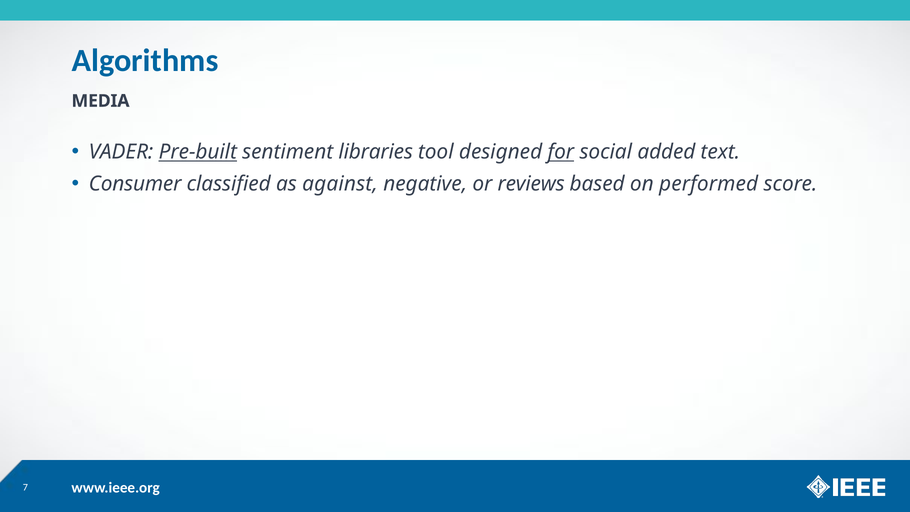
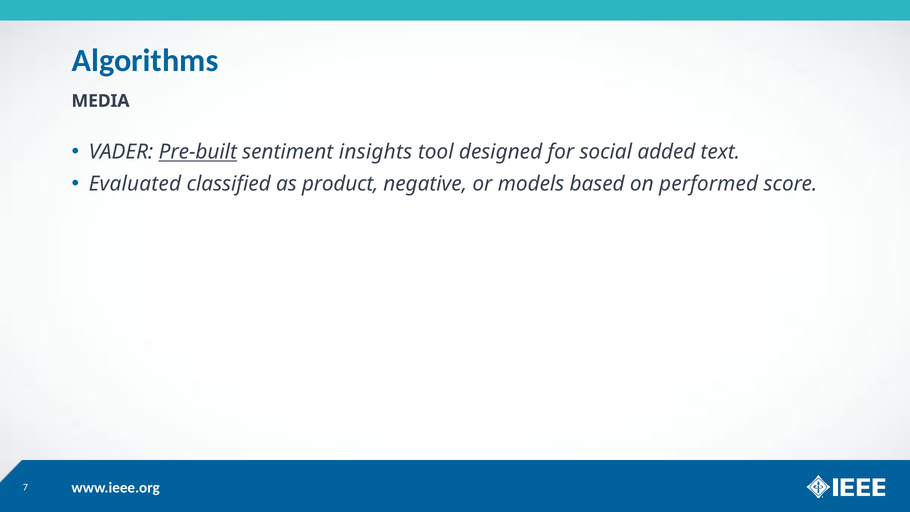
libraries: libraries -> insights
for underline: present -> none
Consumer: Consumer -> Evaluated
against: against -> product
reviews: reviews -> models
